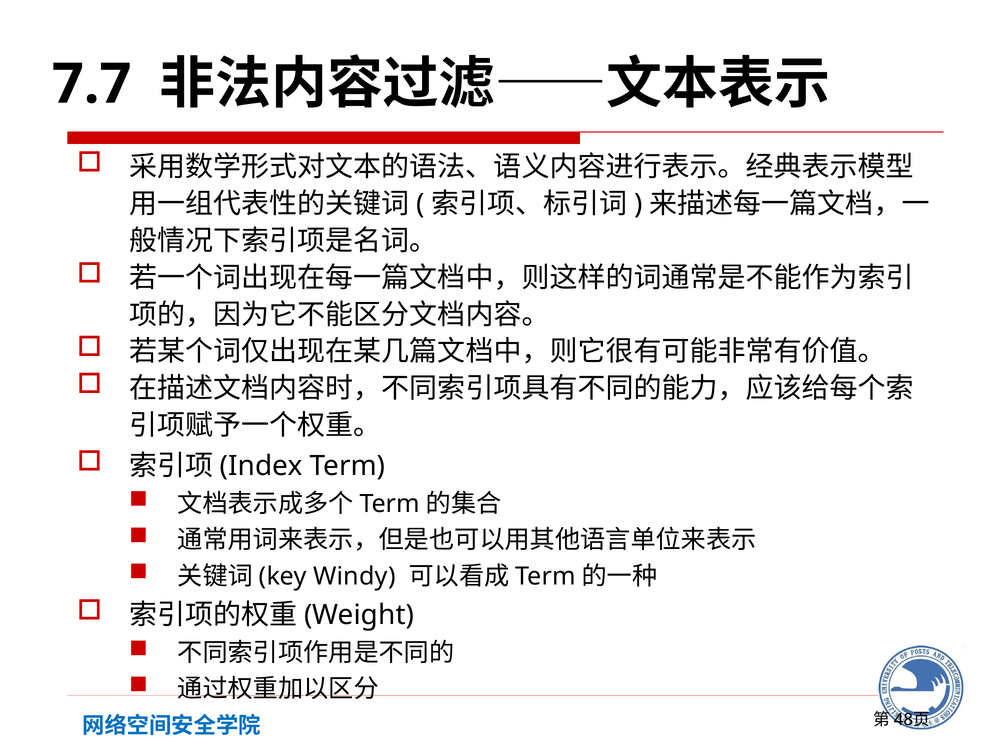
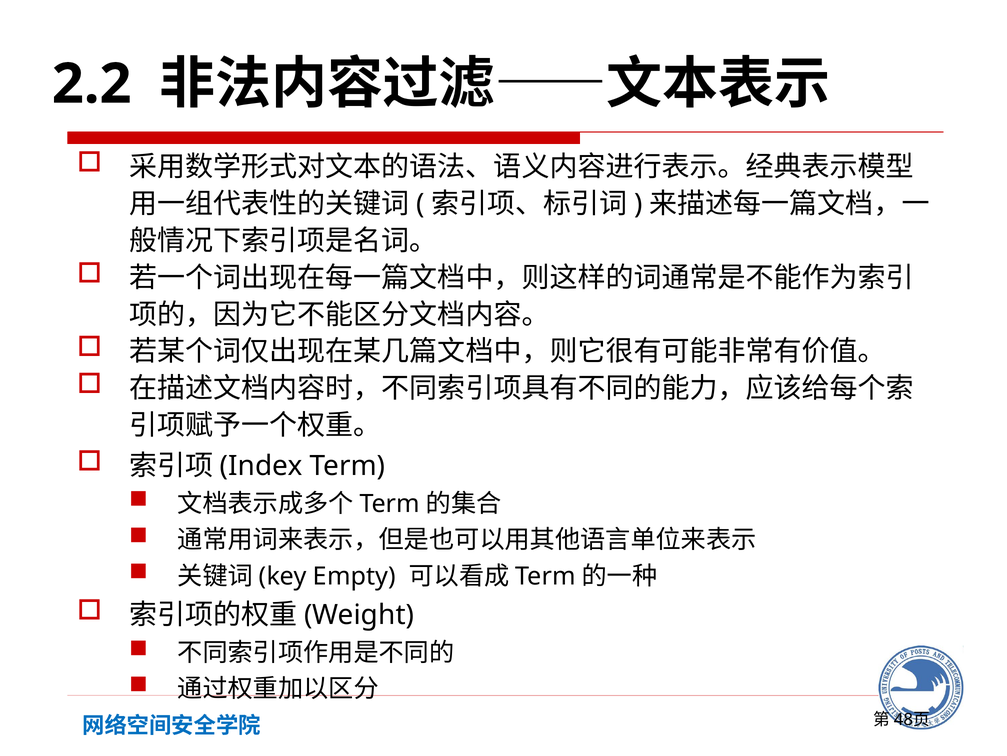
7.7: 7.7 -> 2.2
Windy: Windy -> Empty
